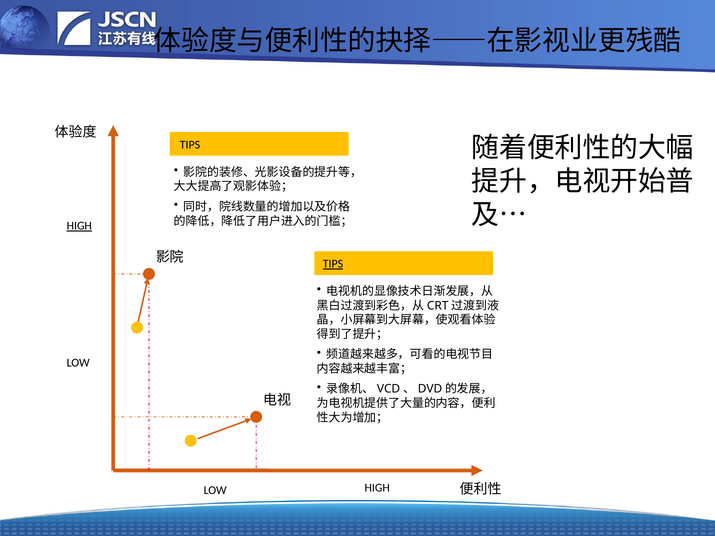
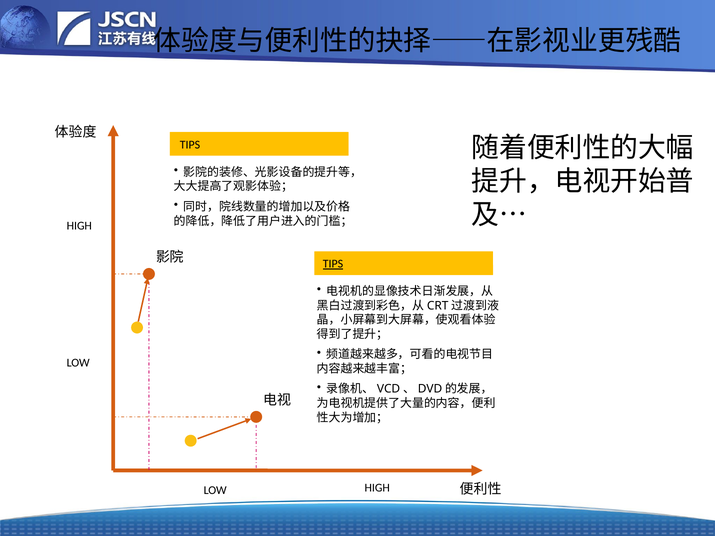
HIGH at (79, 226) underline: present -> none
